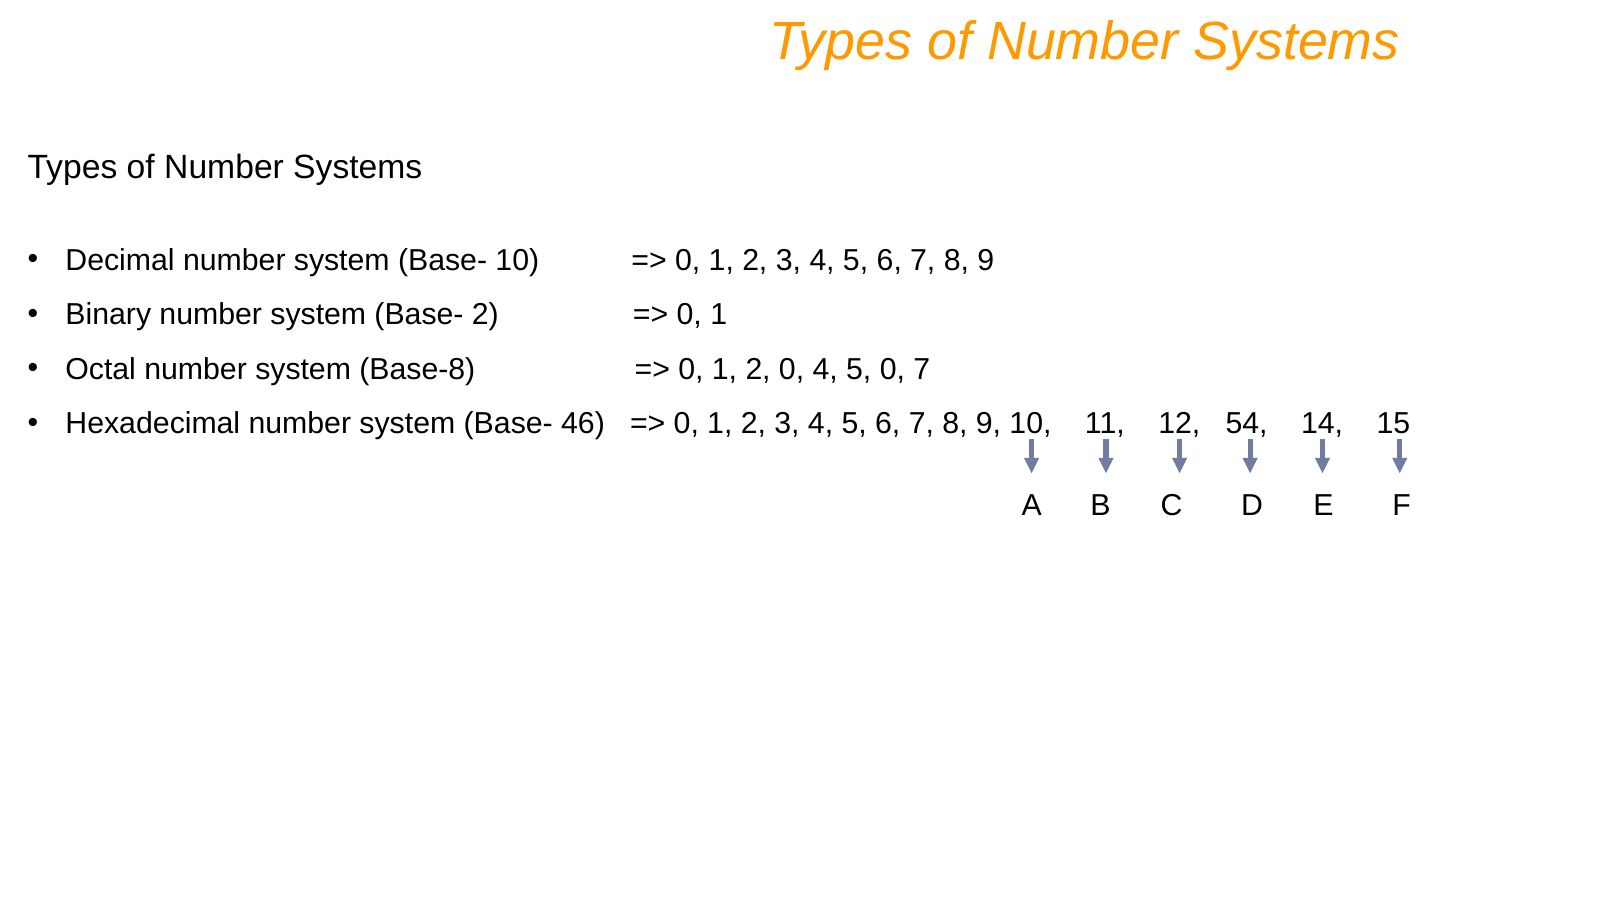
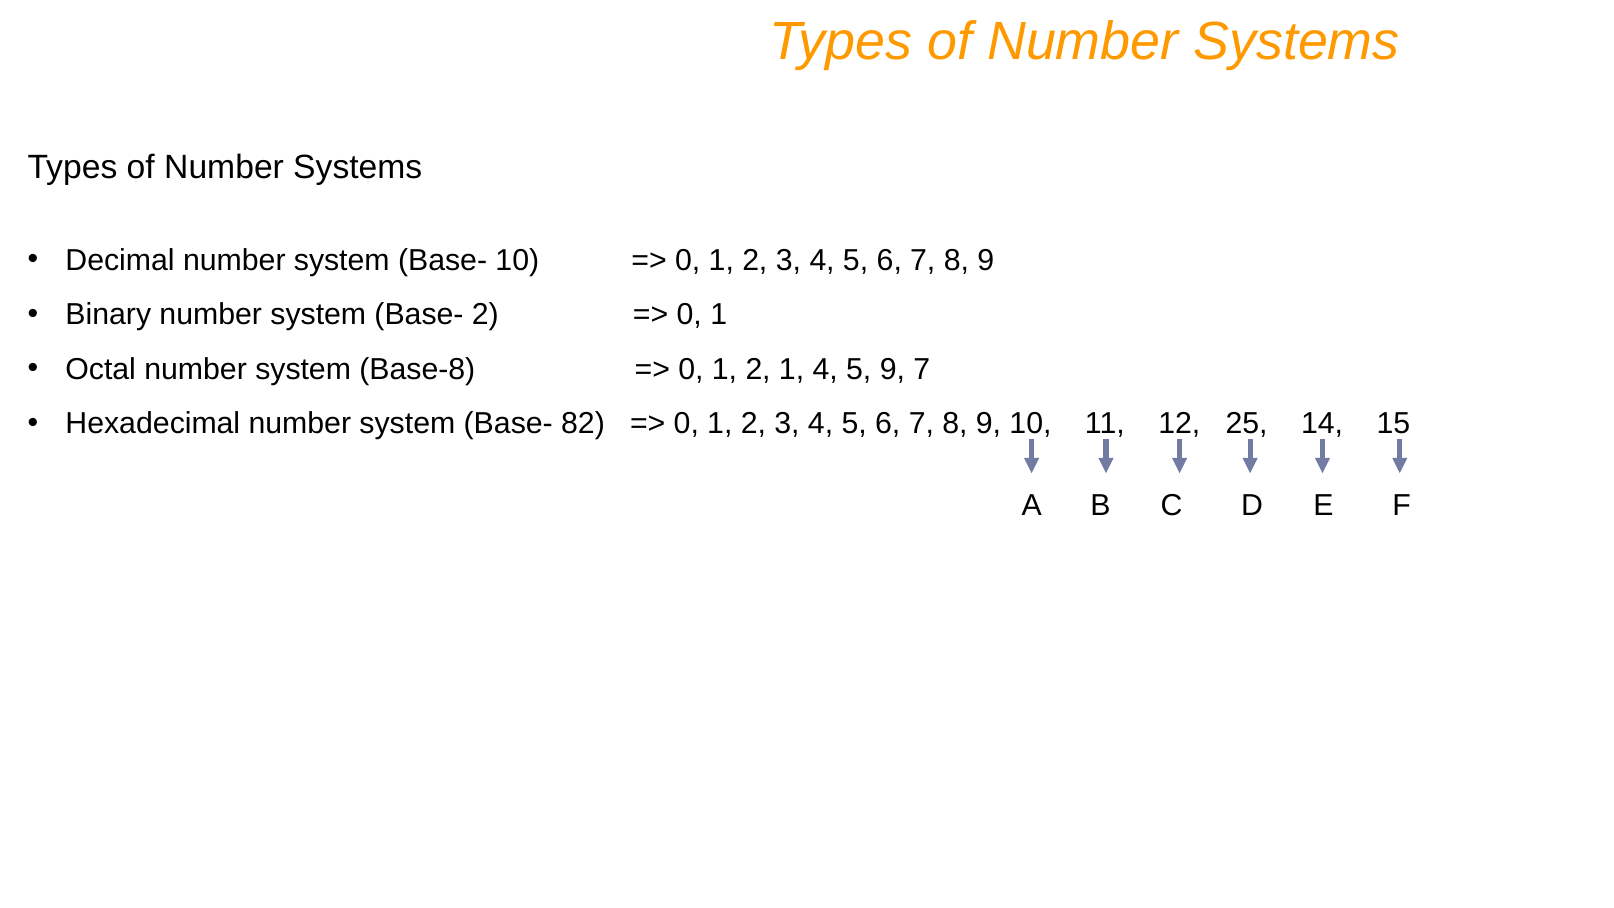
2 0: 0 -> 1
5 0: 0 -> 9
46: 46 -> 82
54: 54 -> 25
